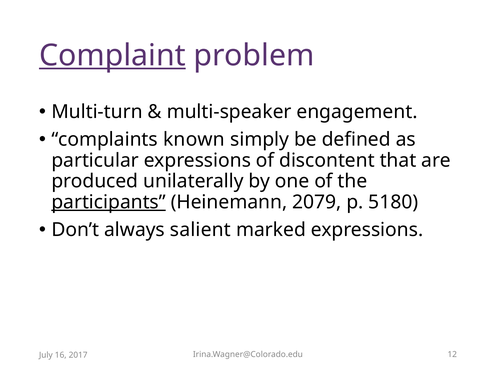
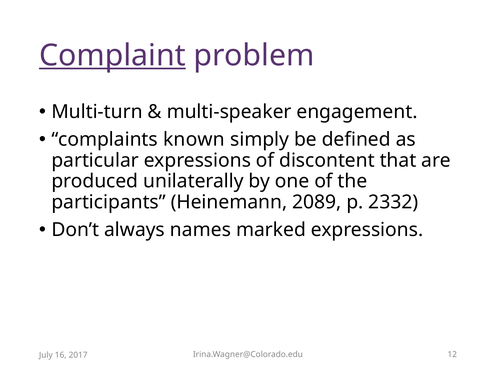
participants underline: present -> none
2079: 2079 -> 2089
5180: 5180 -> 2332
salient: salient -> names
